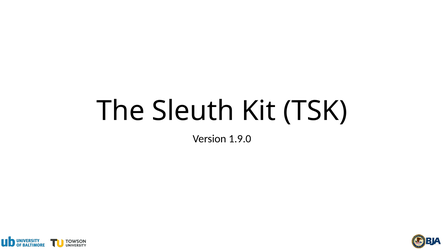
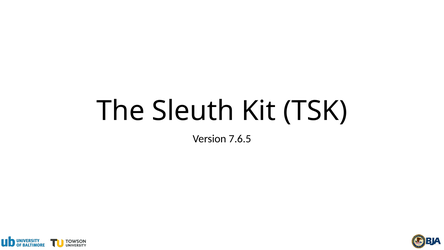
1.9.0: 1.9.0 -> 7.6.5
